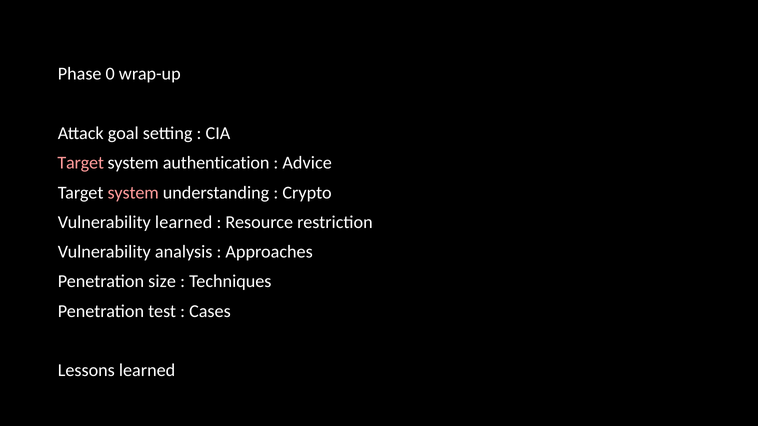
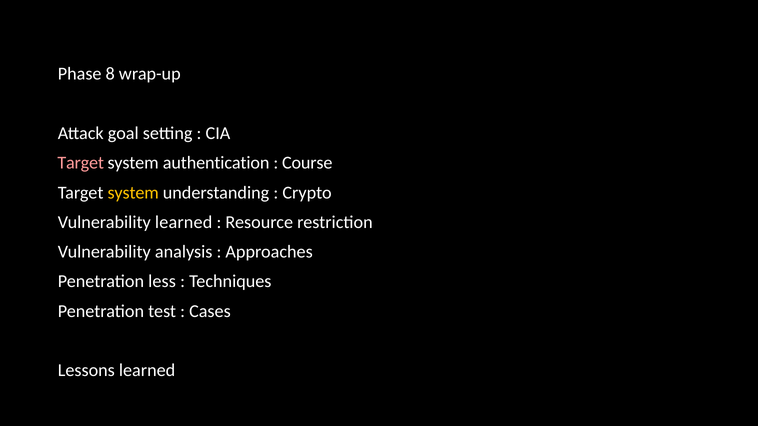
0: 0 -> 8
Advice: Advice -> Course
system at (133, 193) colour: pink -> yellow
size: size -> less
